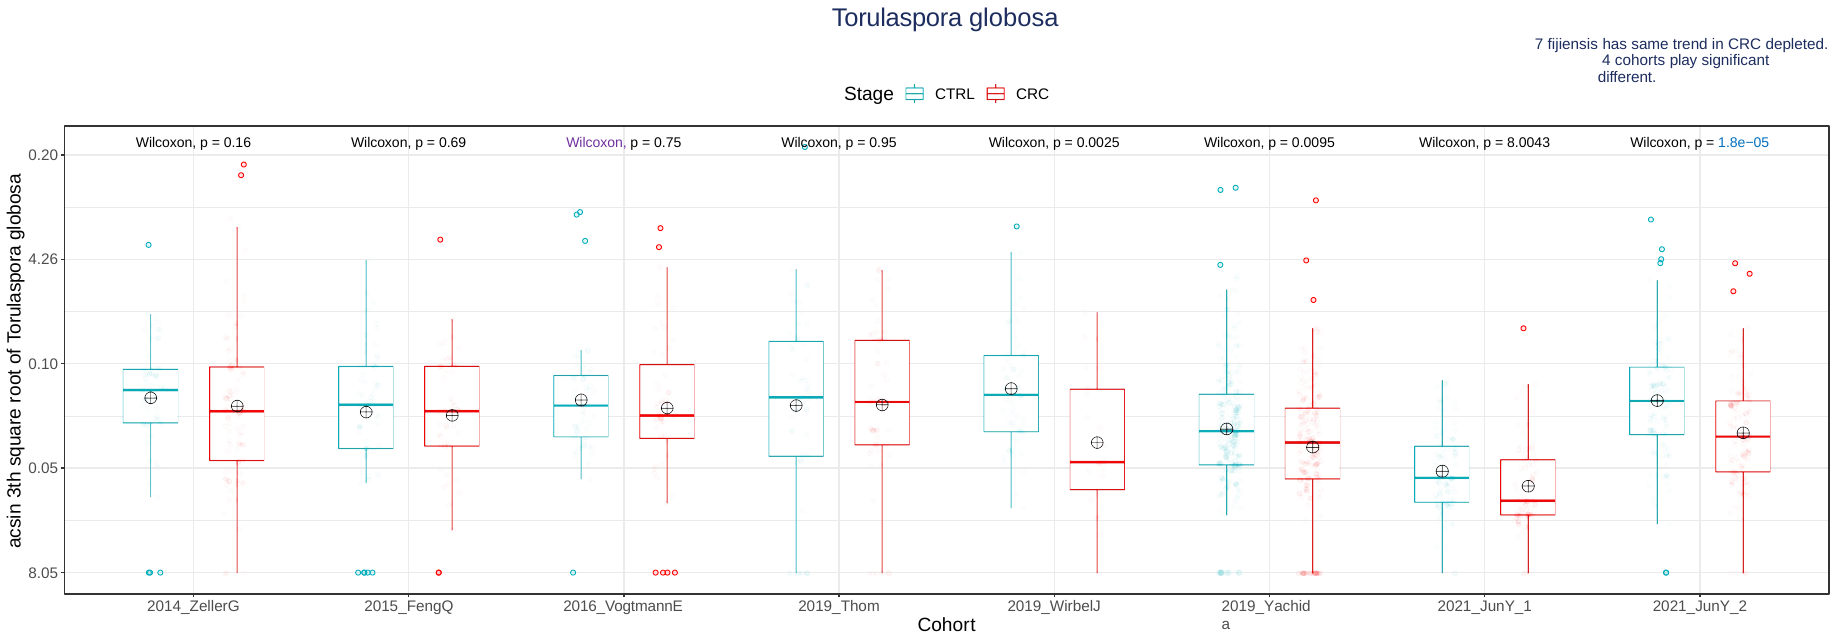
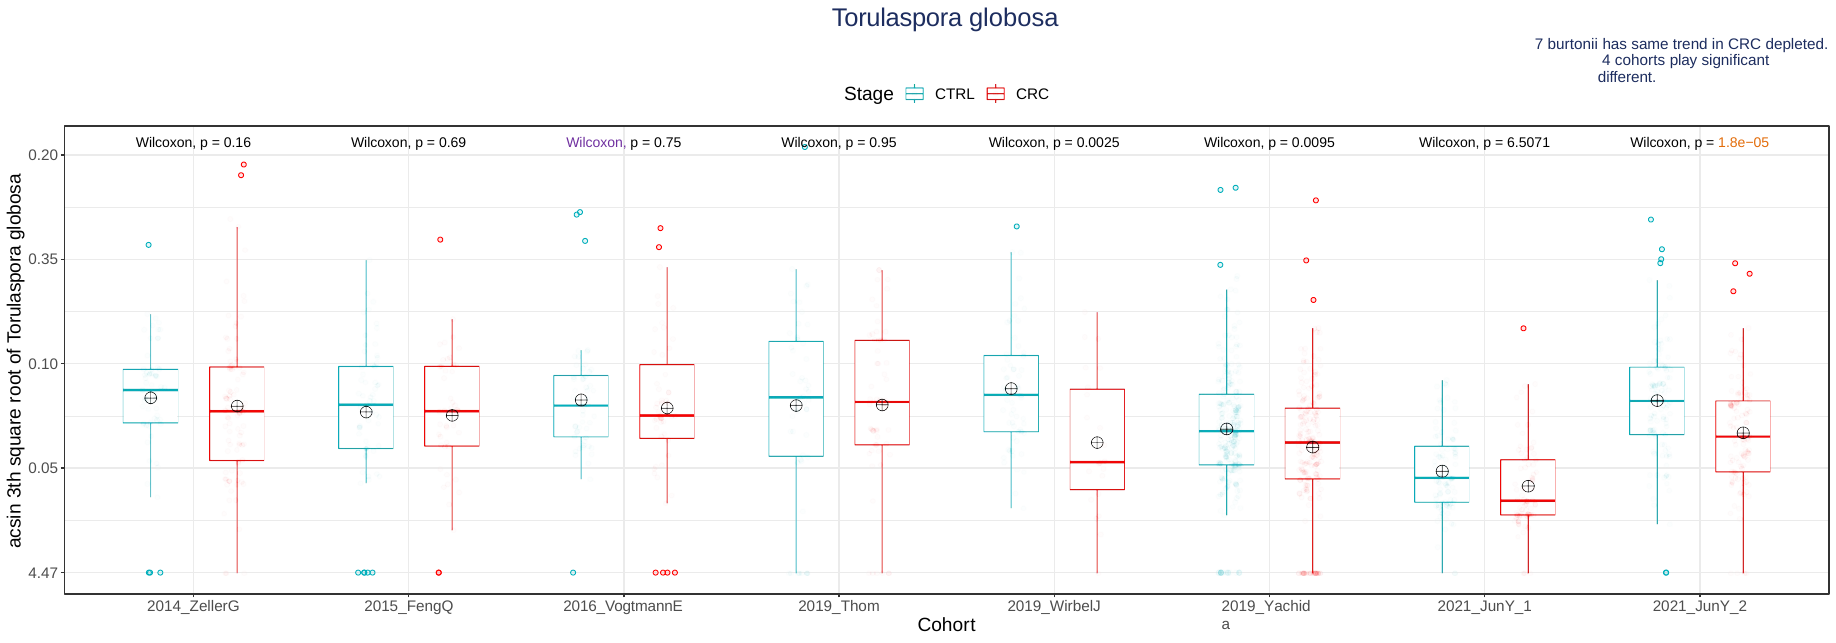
fijiensis: fijiensis -> burtonii
8.0043: 8.0043 -> 6.5071
1.8e−05 colour: blue -> orange
4.26: 4.26 -> 0.35
8.05: 8.05 -> 4.47
